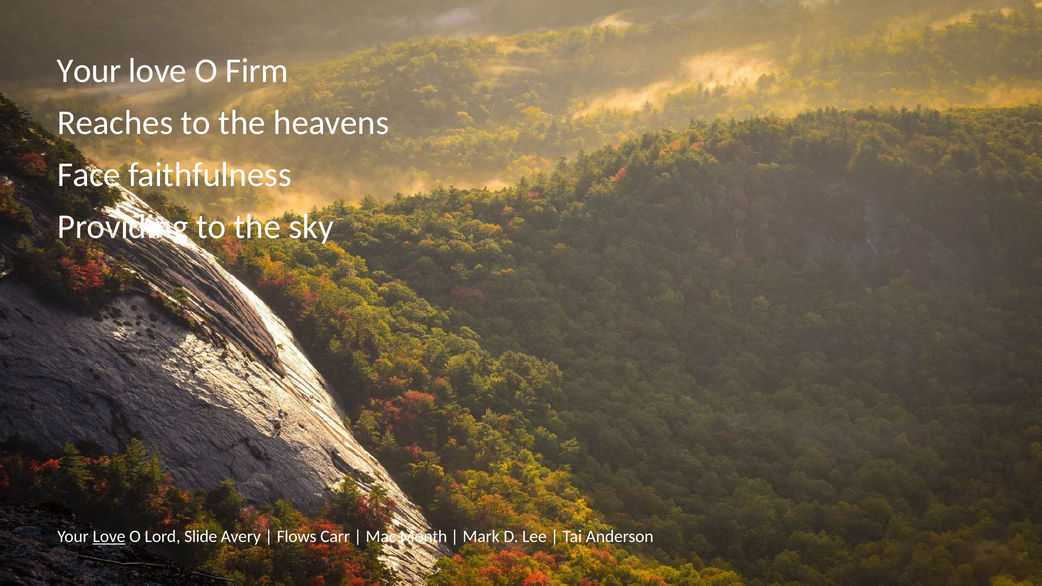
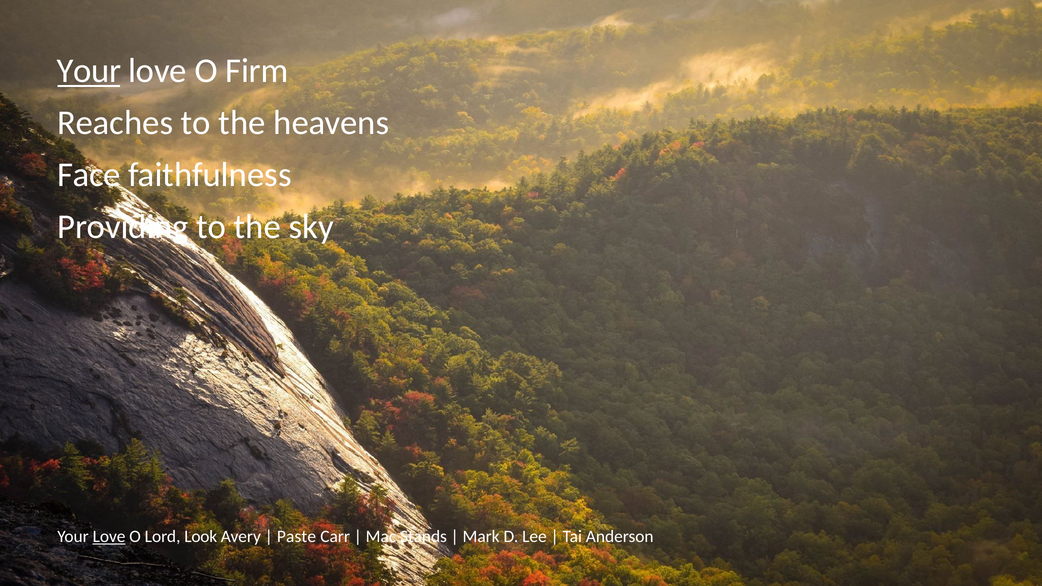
Your at (89, 71) underline: none -> present
Slide: Slide -> Look
Flows: Flows -> Paste
Month: Month -> Stands
